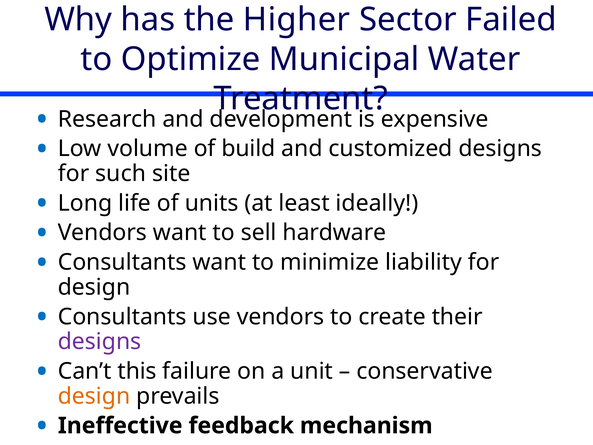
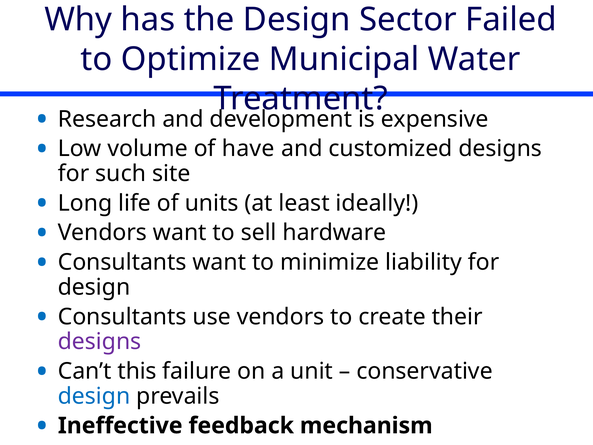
the Higher: Higher -> Design
build: build -> have
design at (94, 396) colour: orange -> blue
